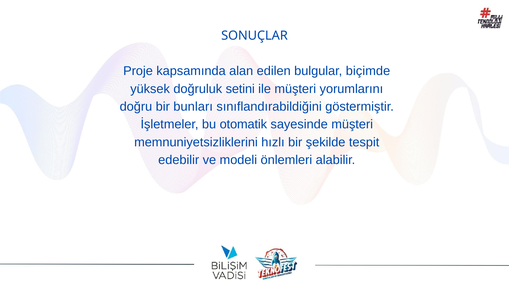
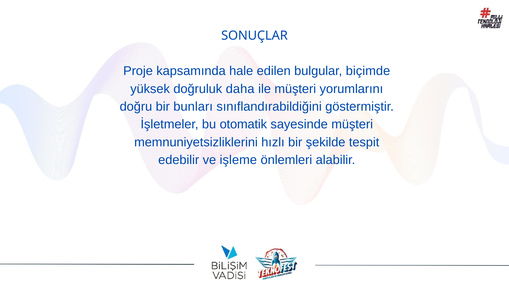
alan: alan -> hale
setini: setini -> daha
modeli: modeli -> işleme
